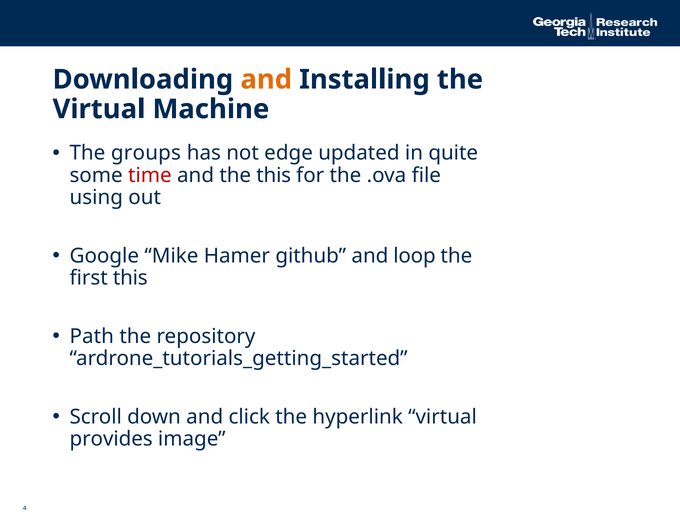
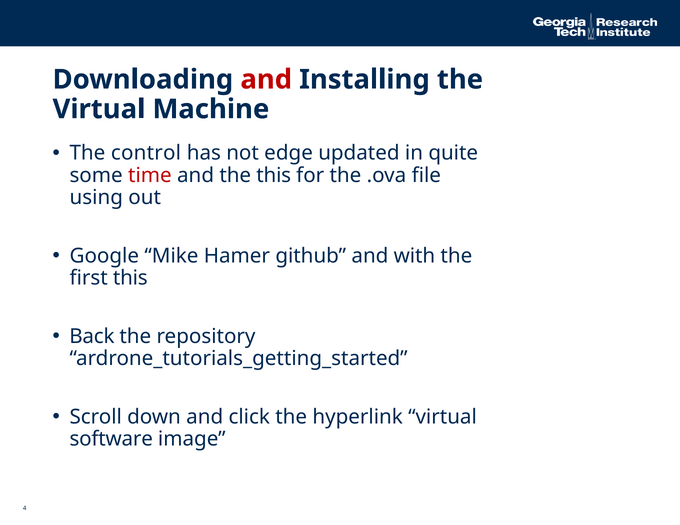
and at (266, 80) colour: orange -> red
groups: groups -> control
loop: loop -> with
Path: Path -> Back
provides: provides -> software
